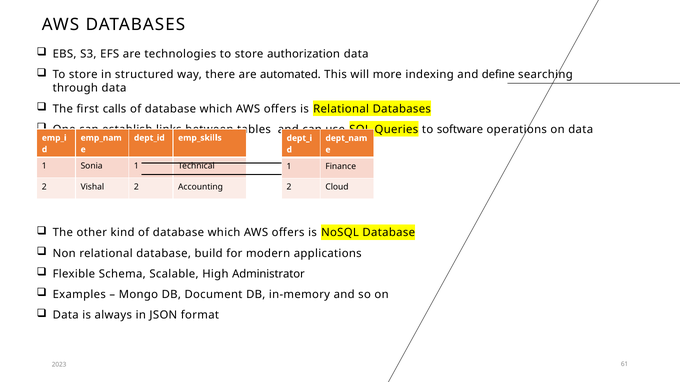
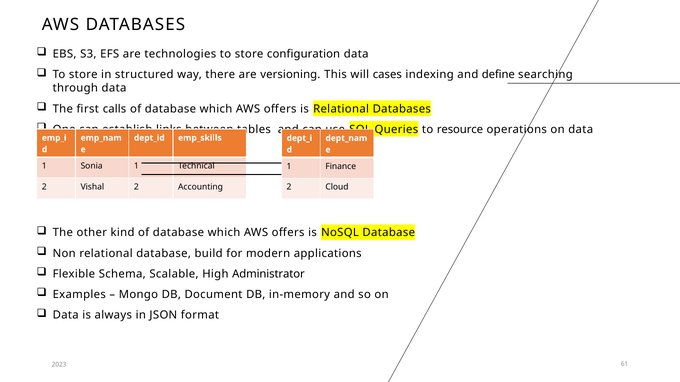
authorization: authorization -> configuration
automated: automated -> versioning
more: more -> cases
software: software -> resource
